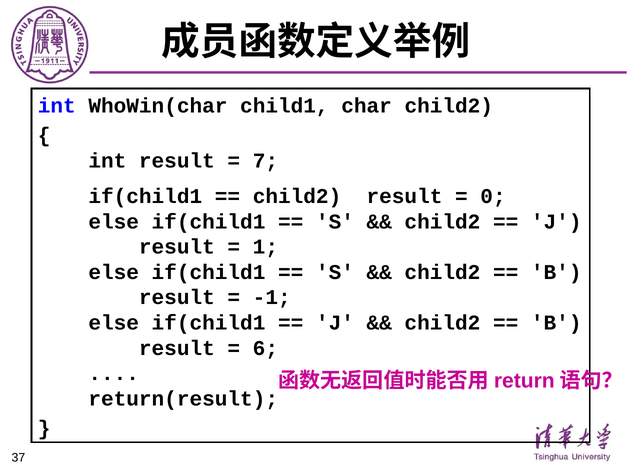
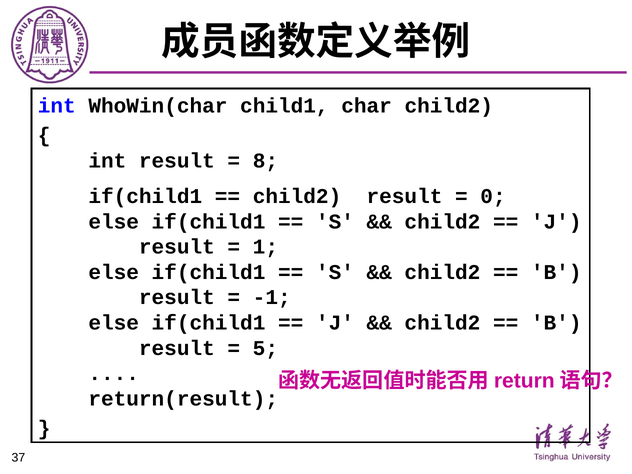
7: 7 -> 8
6: 6 -> 5
